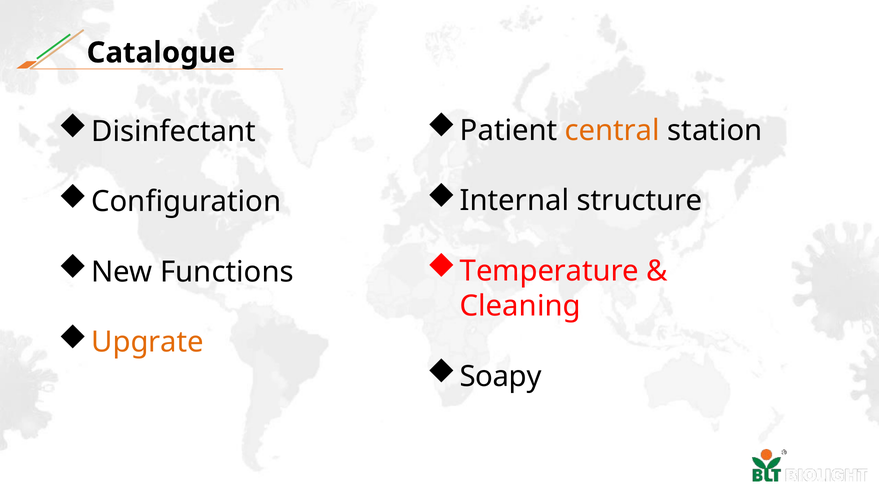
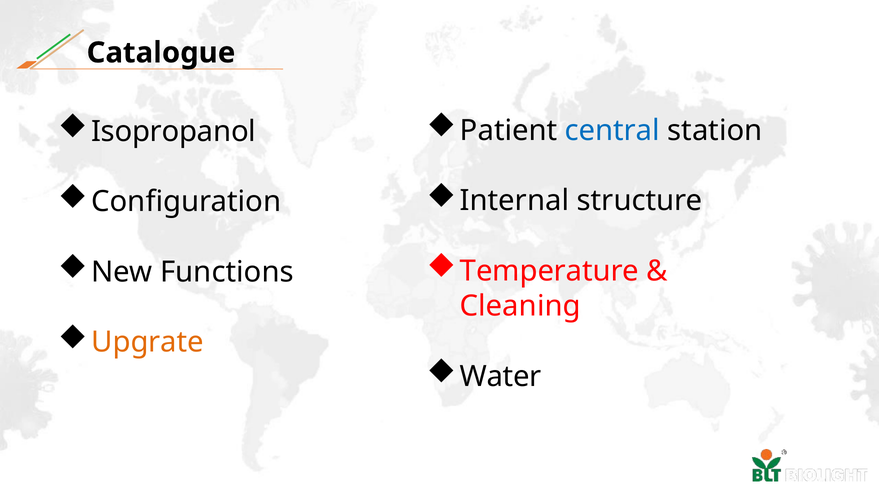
central colour: orange -> blue
Disinfectant: Disinfectant -> Isopropanol
Soapy: Soapy -> Water
